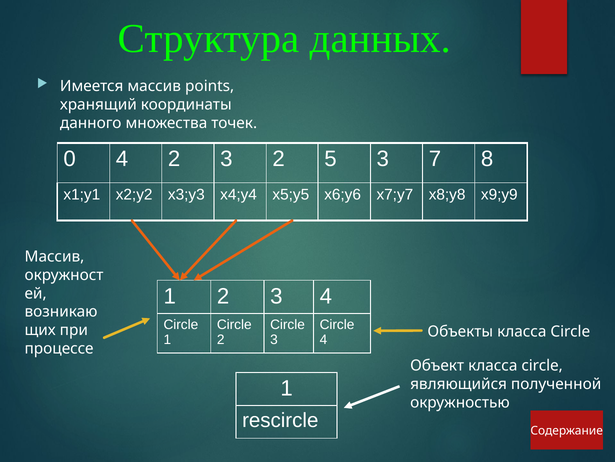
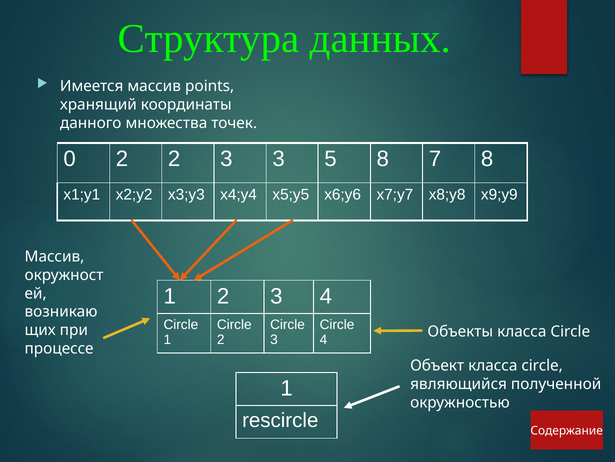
0 4: 4 -> 2
3 2: 2 -> 3
5 3: 3 -> 8
